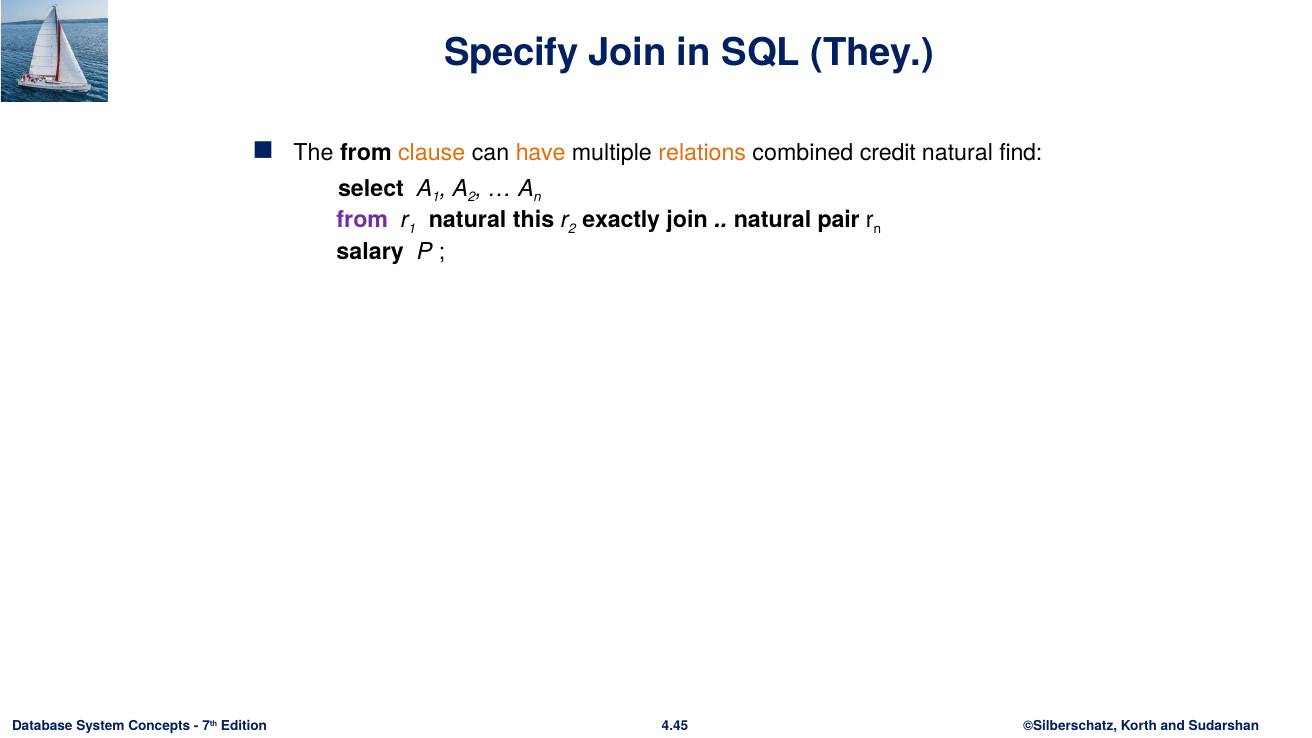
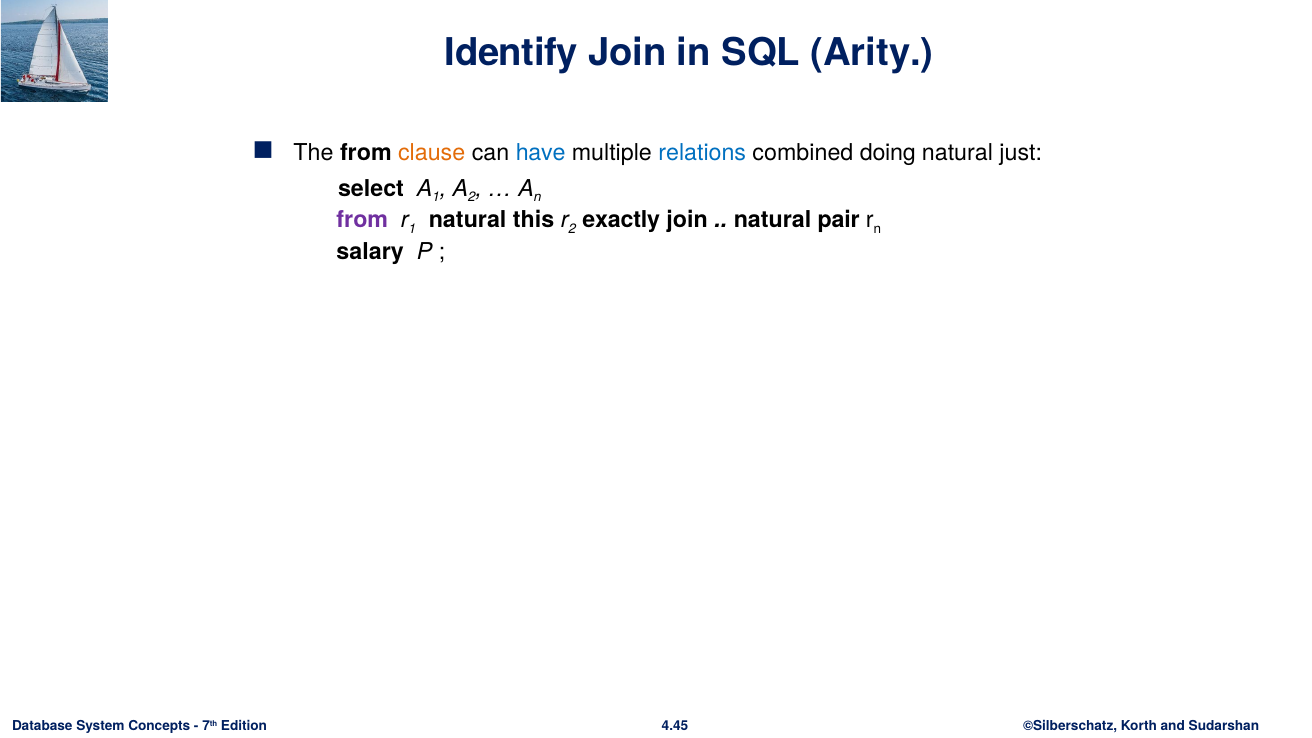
Specify: Specify -> Identify
They: They -> Arity
have colour: orange -> blue
relations colour: orange -> blue
credit: credit -> doing
find: find -> just
